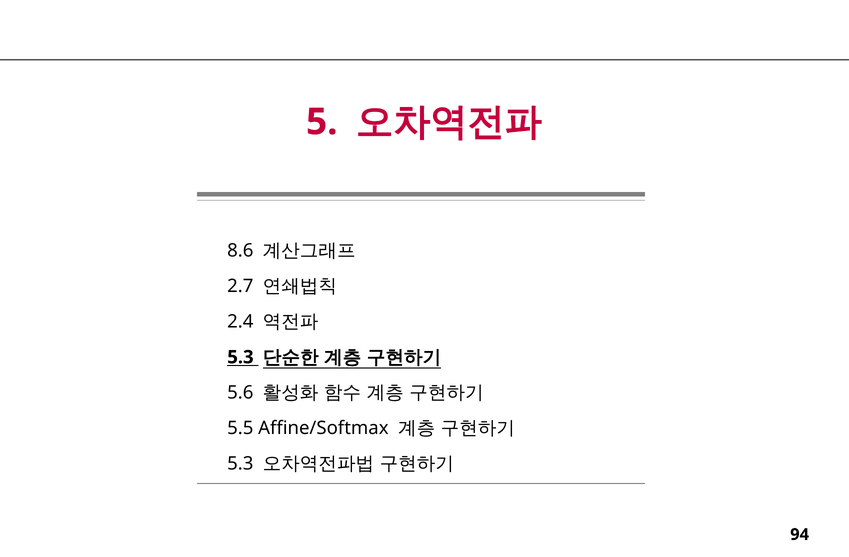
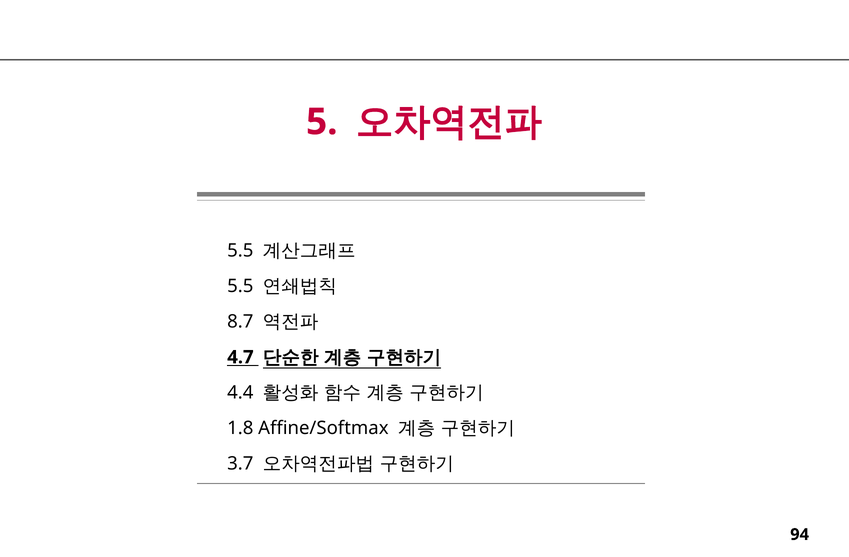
8.6 at (240, 251): 8.6 -> 5.5
2.7 at (240, 287): 2.7 -> 5.5
2.4: 2.4 -> 8.7
5.3 at (240, 358): 5.3 -> 4.7
5.6: 5.6 -> 4.4
5.5: 5.5 -> 1.8
5.3 at (240, 464): 5.3 -> 3.7
